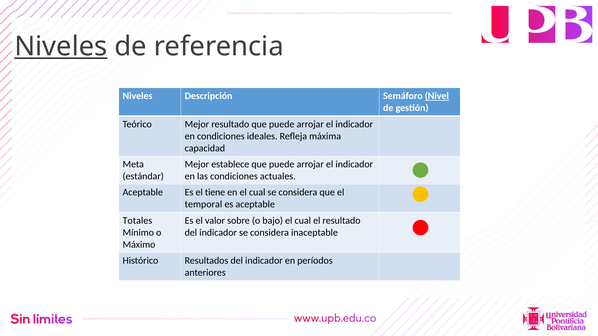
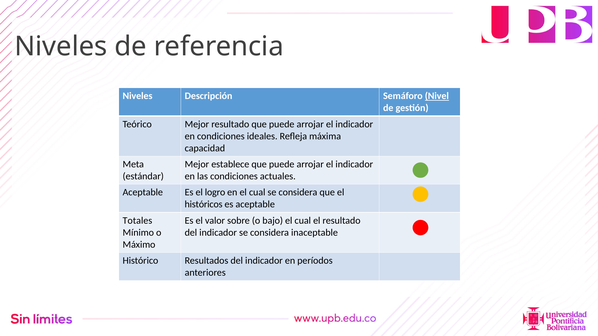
Niveles at (61, 46) underline: present -> none
tiene: tiene -> logro
temporal: temporal -> históricos
